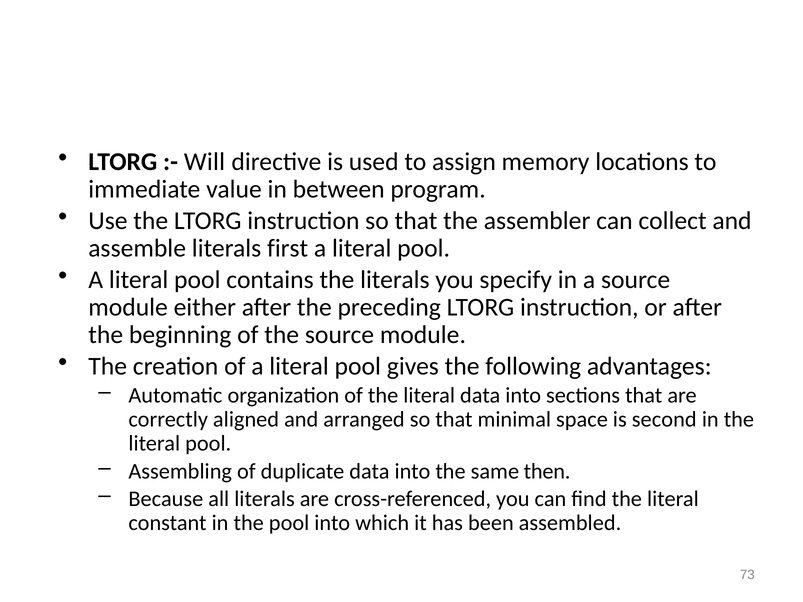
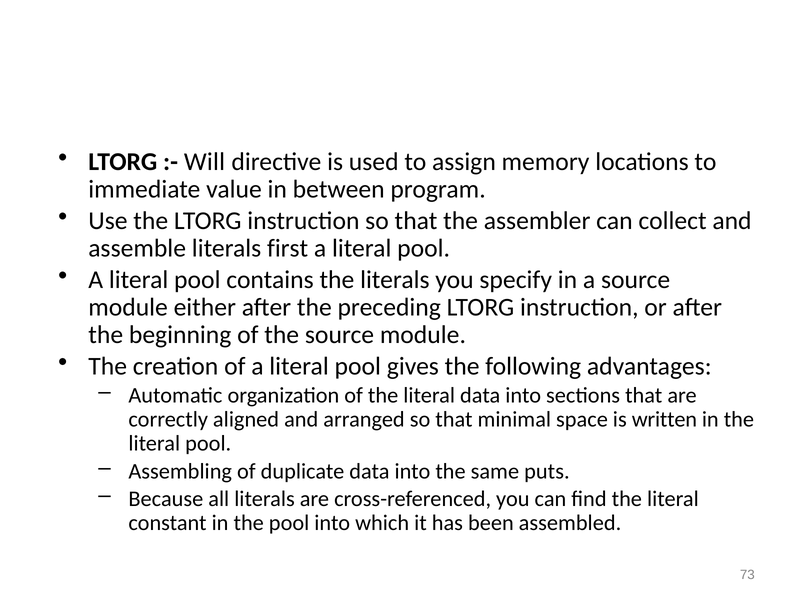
second: second -> written
then: then -> puts
